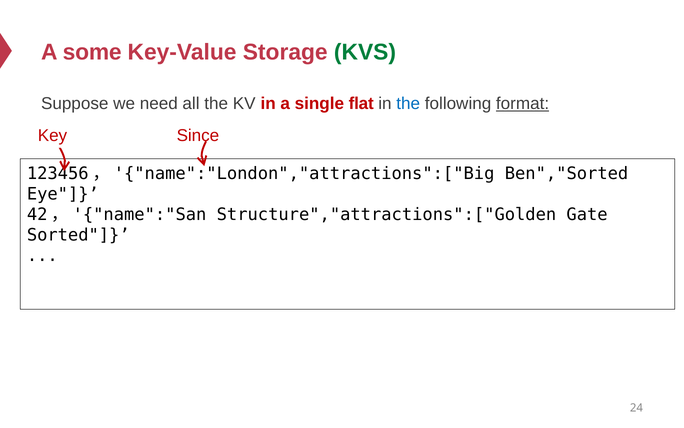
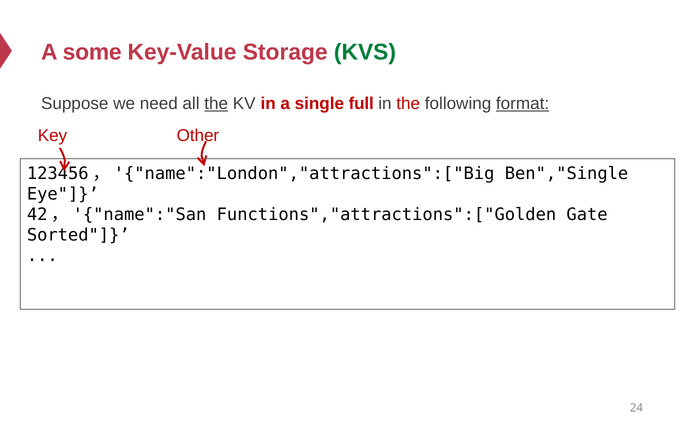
the at (216, 103) underline: none -> present
flat: flat -> full
the at (408, 103) colour: blue -> red
Since: Since -> Other
Ben","Sorted: Ben","Sorted -> Ben","Single
Structure","attractions":["Golden: Structure","attractions":["Golden -> Functions","attractions":["Golden
